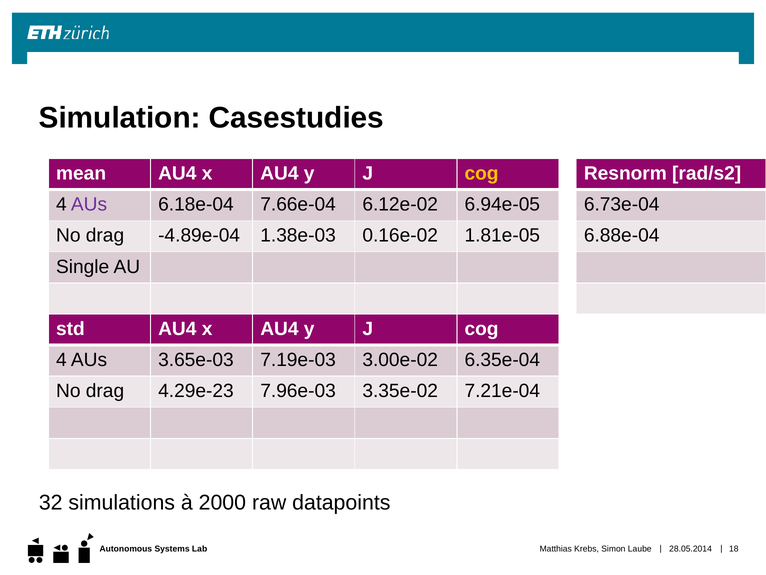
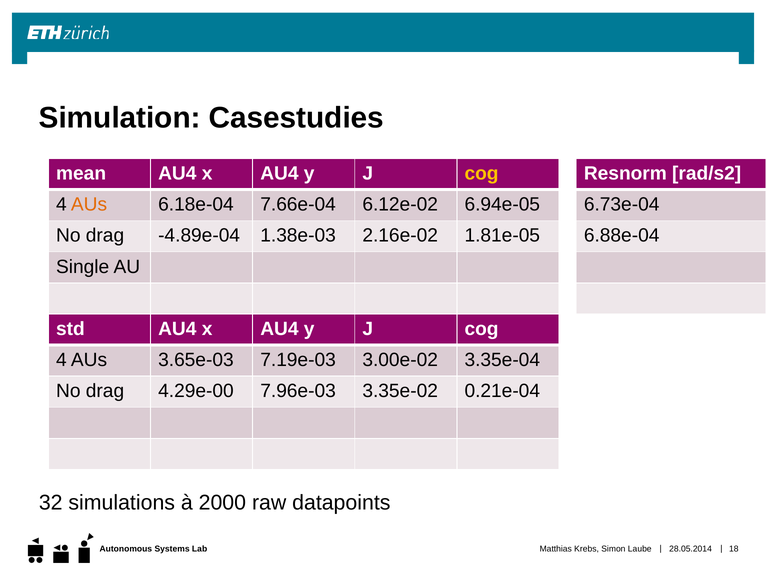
AUs at (89, 204) colour: purple -> orange
0.16e-02: 0.16e-02 -> 2.16e-02
6.35e-04: 6.35e-04 -> 3.35e-04
4.29e-23: 4.29e-23 -> 4.29e-00
7.21e-04: 7.21e-04 -> 0.21e-04
